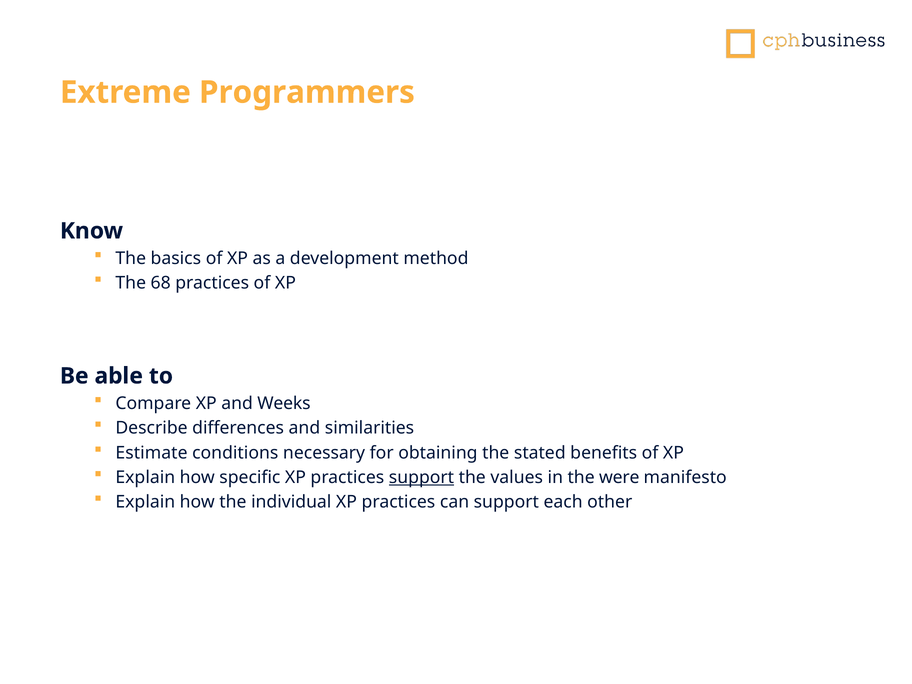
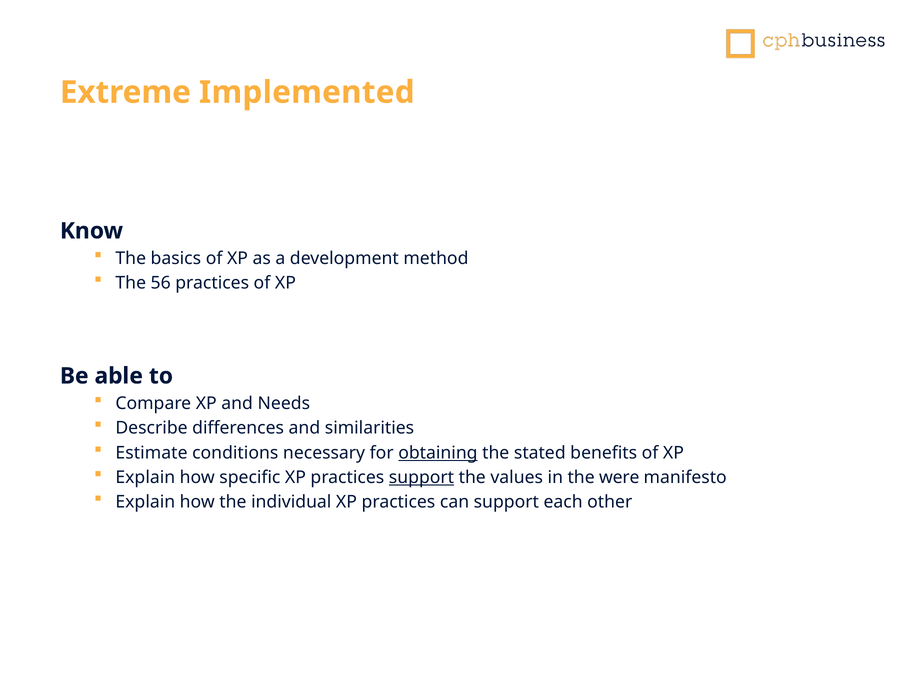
Programmers: Programmers -> Implemented
68: 68 -> 56
Weeks: Weeks -> Needs
obtaining underline: none -> present
